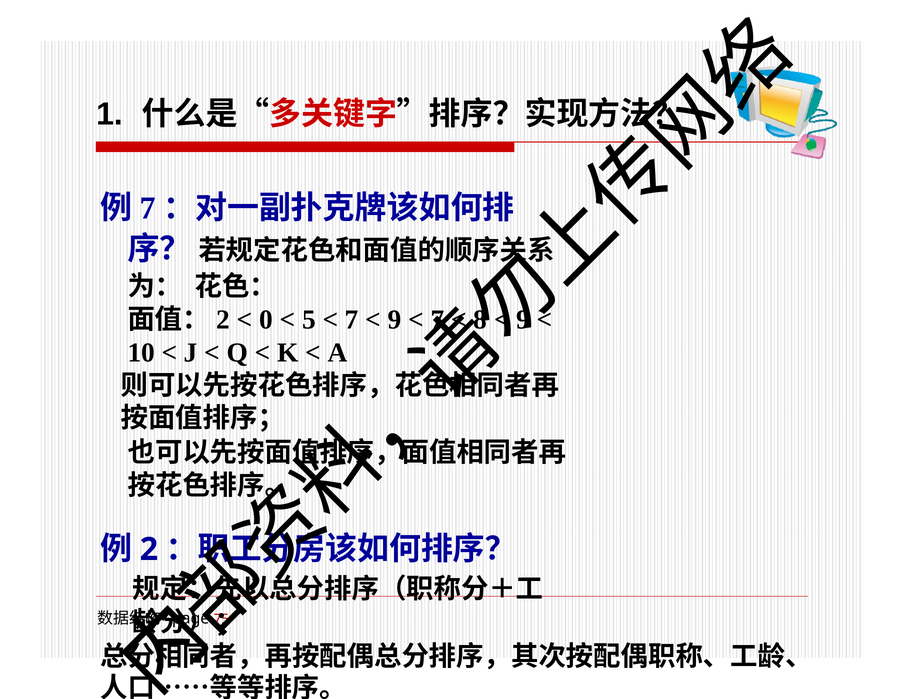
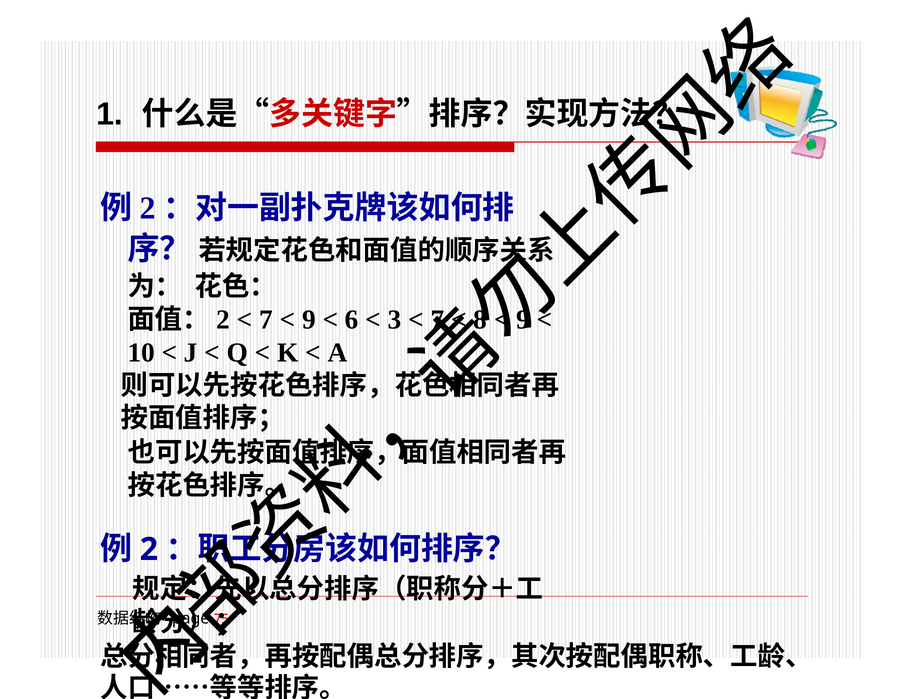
7 at (148, 208): 7 -> 2
0 at (266, 320): 0 -> 7
5 at (309, 320): 5 -> 9
7 at (352, 320): 7 -> 6
9 at (395, 320): 9 -> 3
